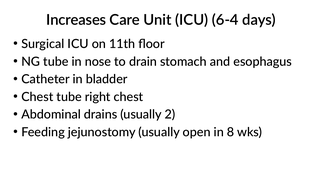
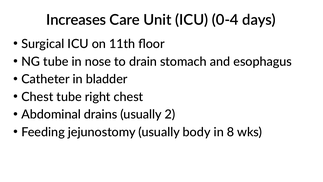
6-4: 6-4 -> 0-4
open: open -> body
